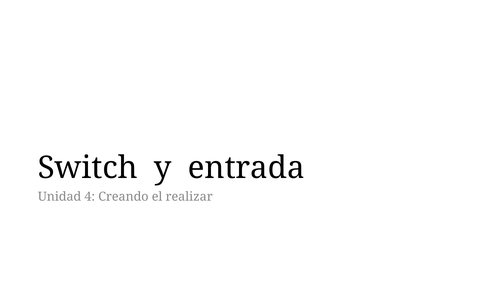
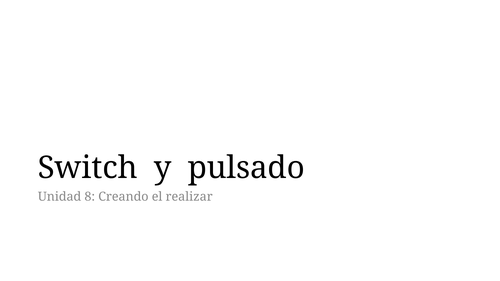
entrada: entrada -> pulsado
4: 4 -> 8
